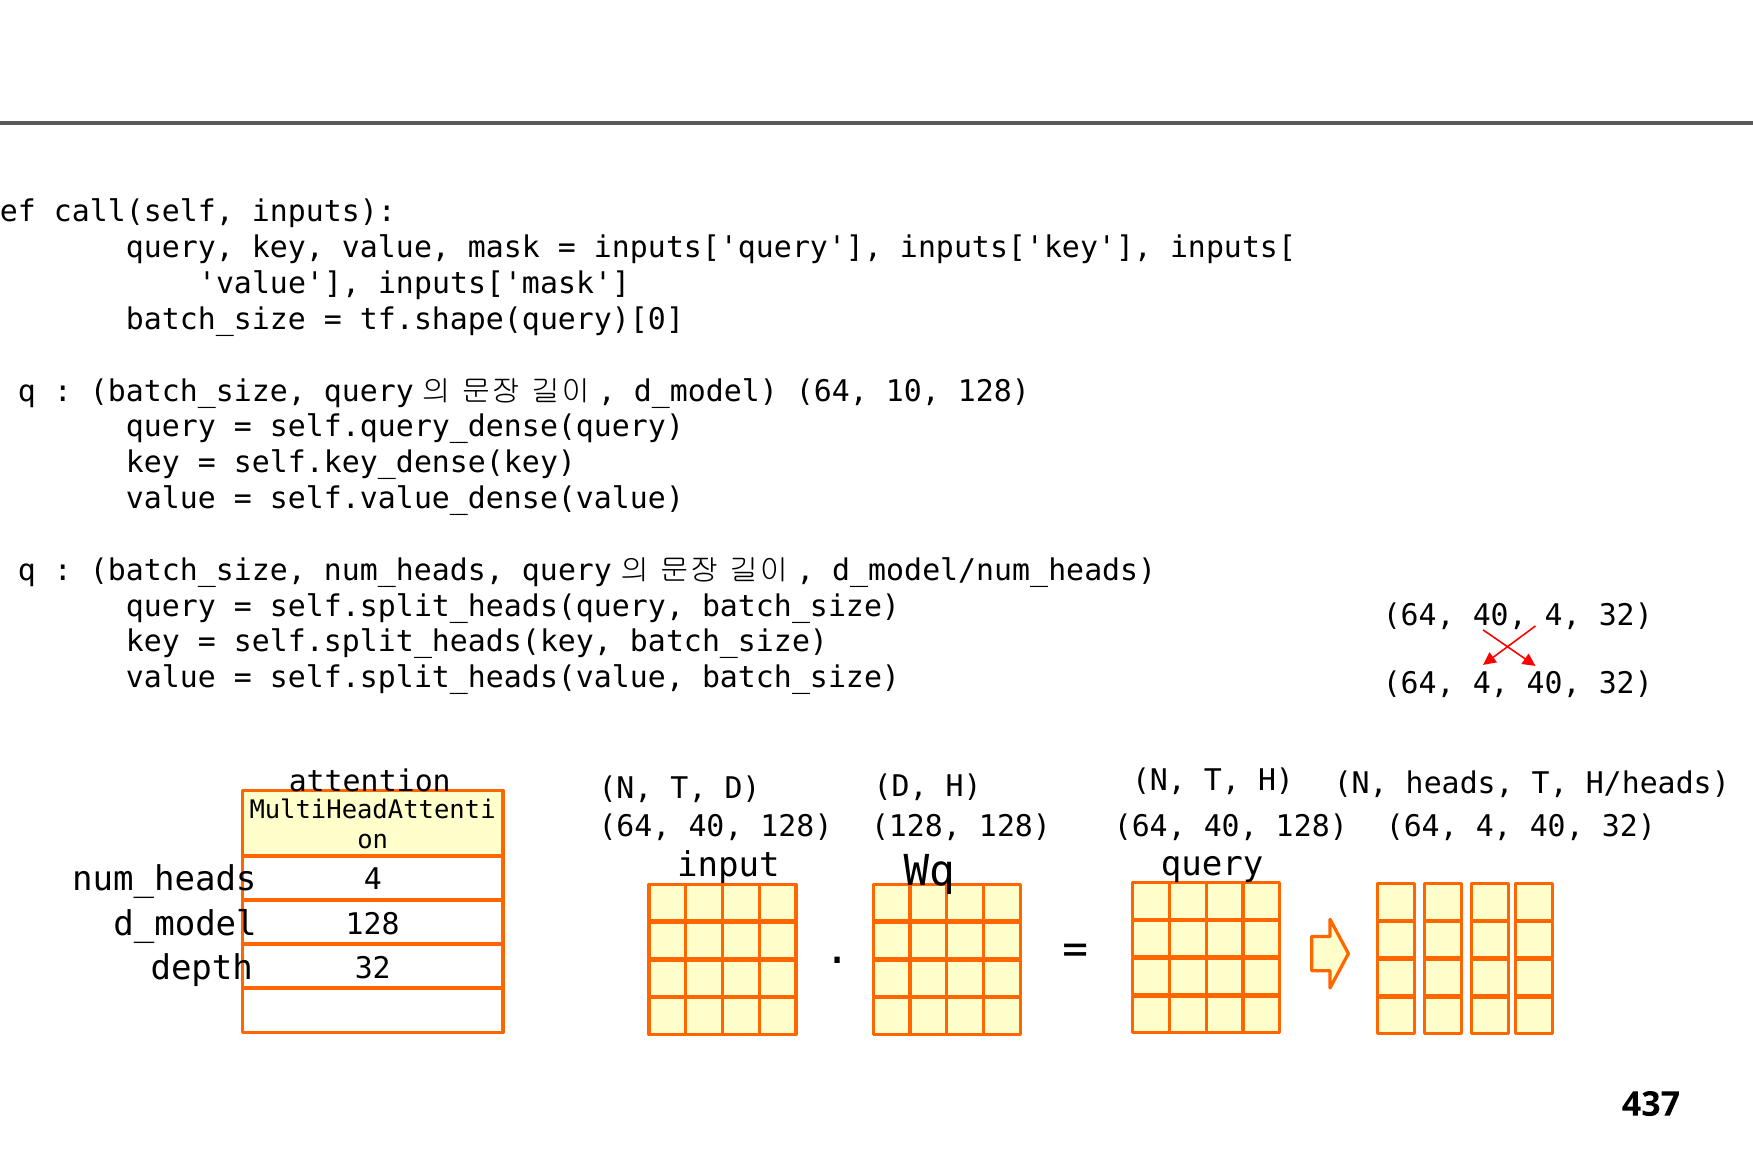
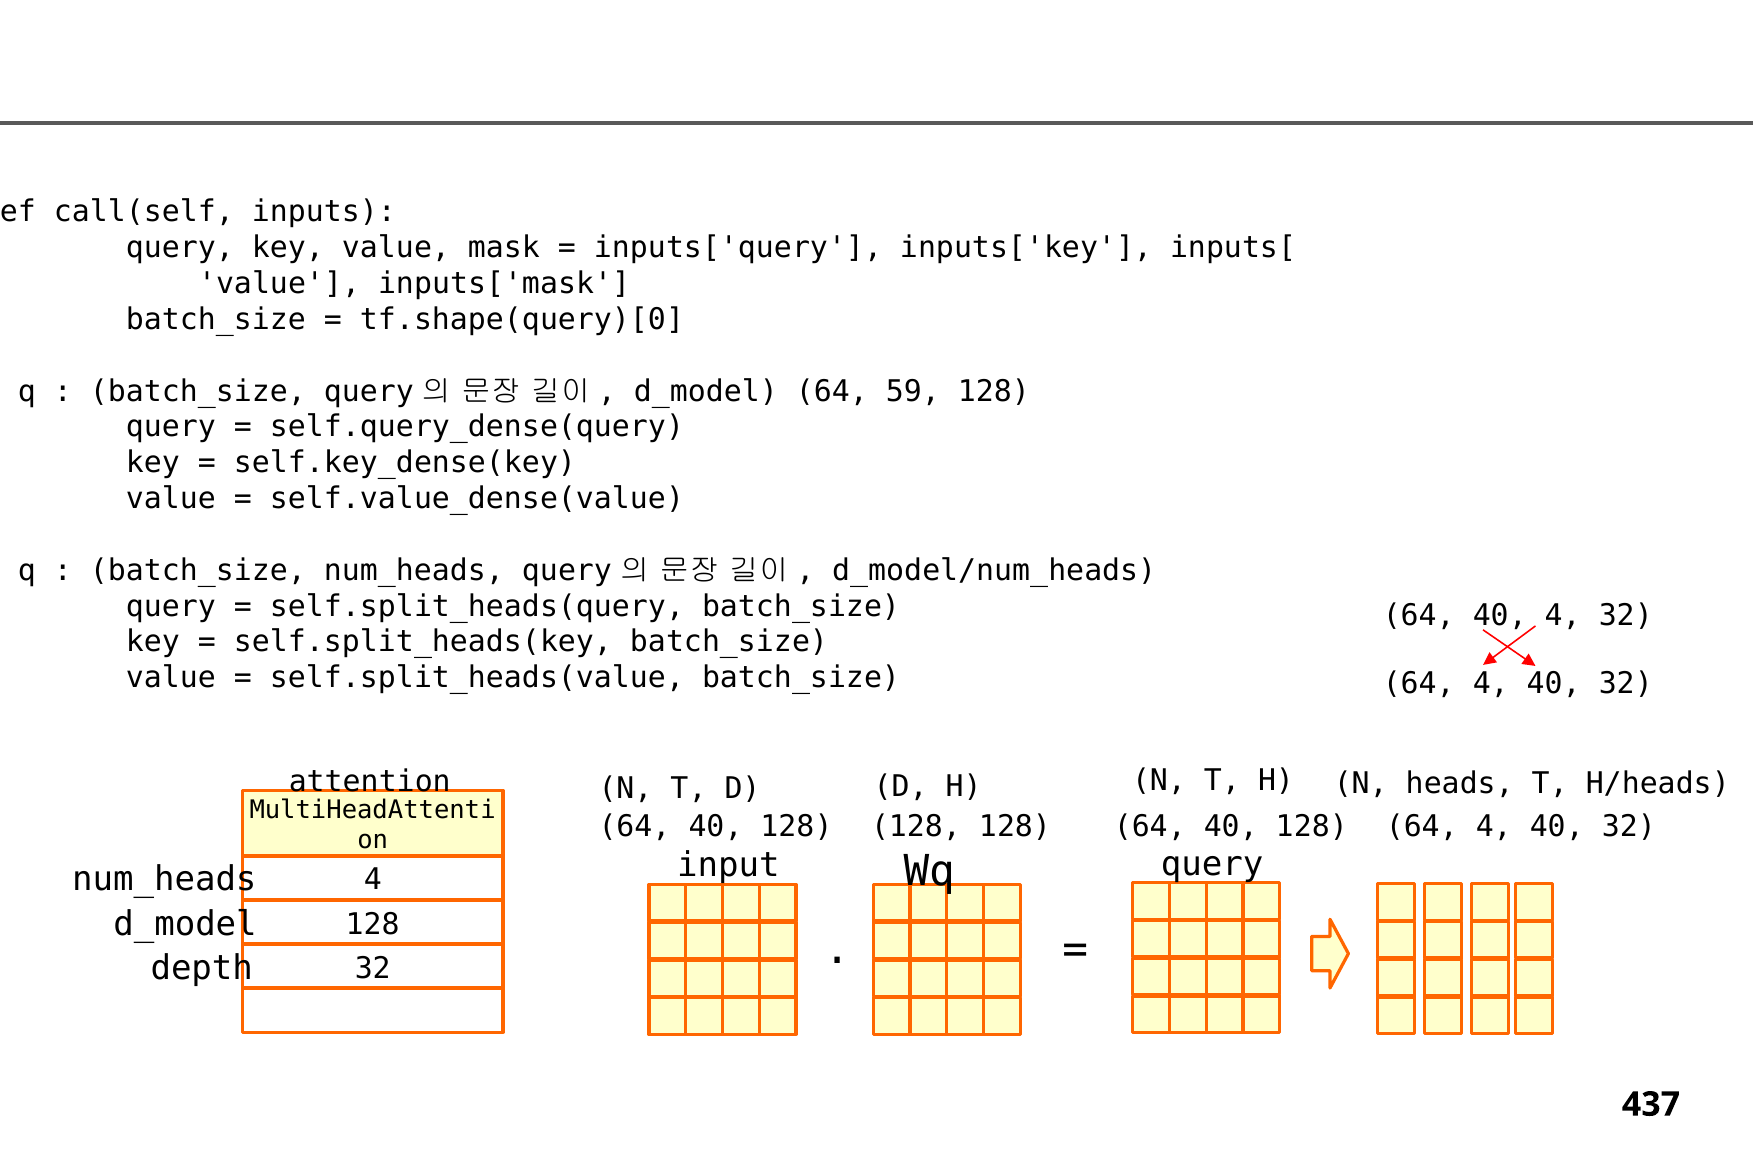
10: 10 -> 59
